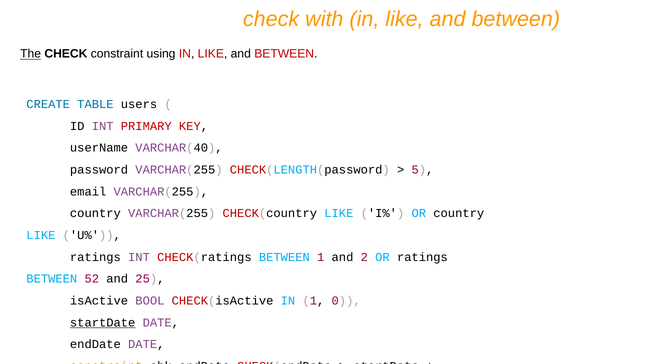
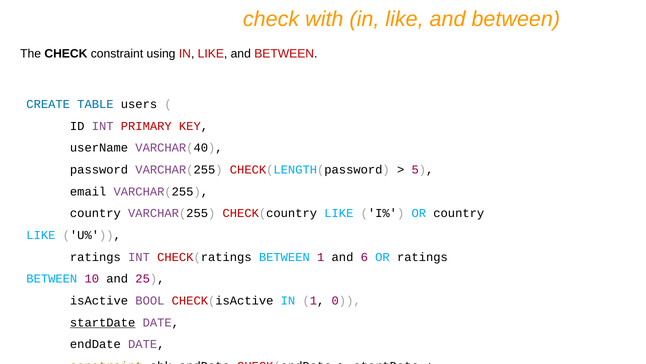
The underline: present -> none
2: 2 -> 6
52: 52 -> 10
